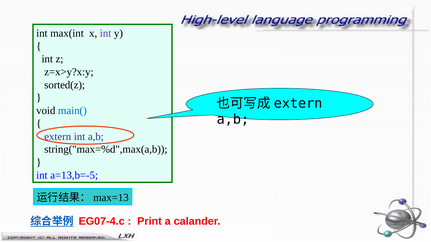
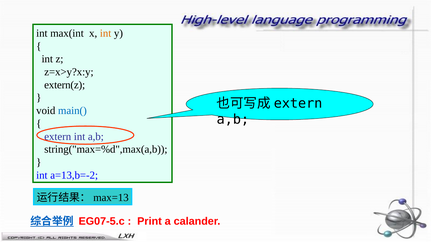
int at (106, 33) colour: purple -> orange
sorted(z: sorted(z -> extern(z
a=13,b=-5: a=13,b=-5 -> a=13,b=-2
EG07-4.c: EG07-4.c -> EG07-5.c
